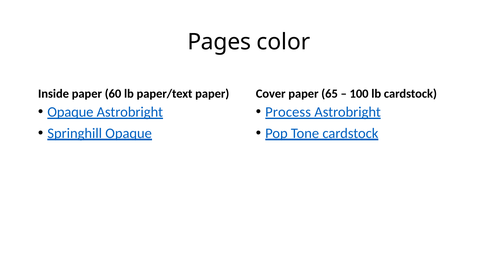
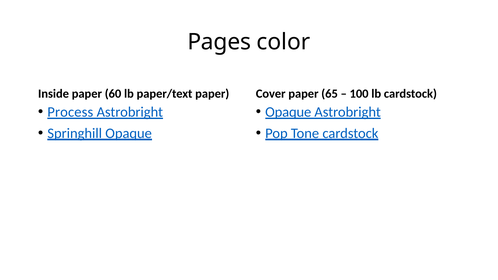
Opaque at (70, 112): Opaque -> Process
Process at (288, 112): Process -> Opaque
